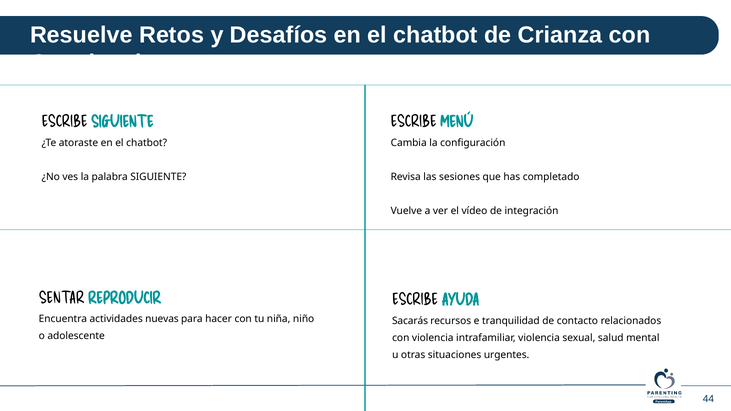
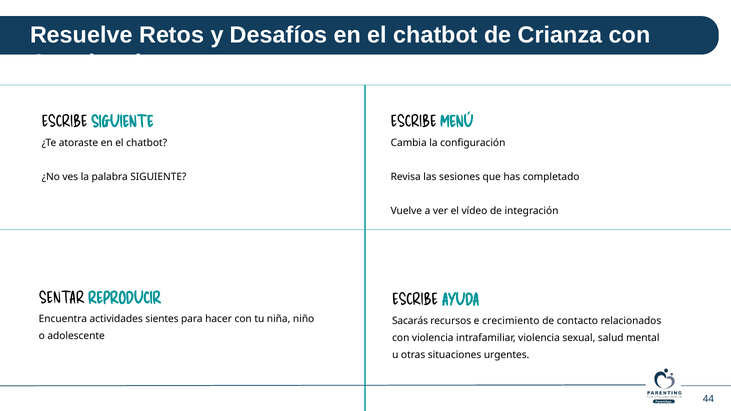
nuevas: nuevas -> sientes
tranquilidad: tranquilidad -> crecimiento
